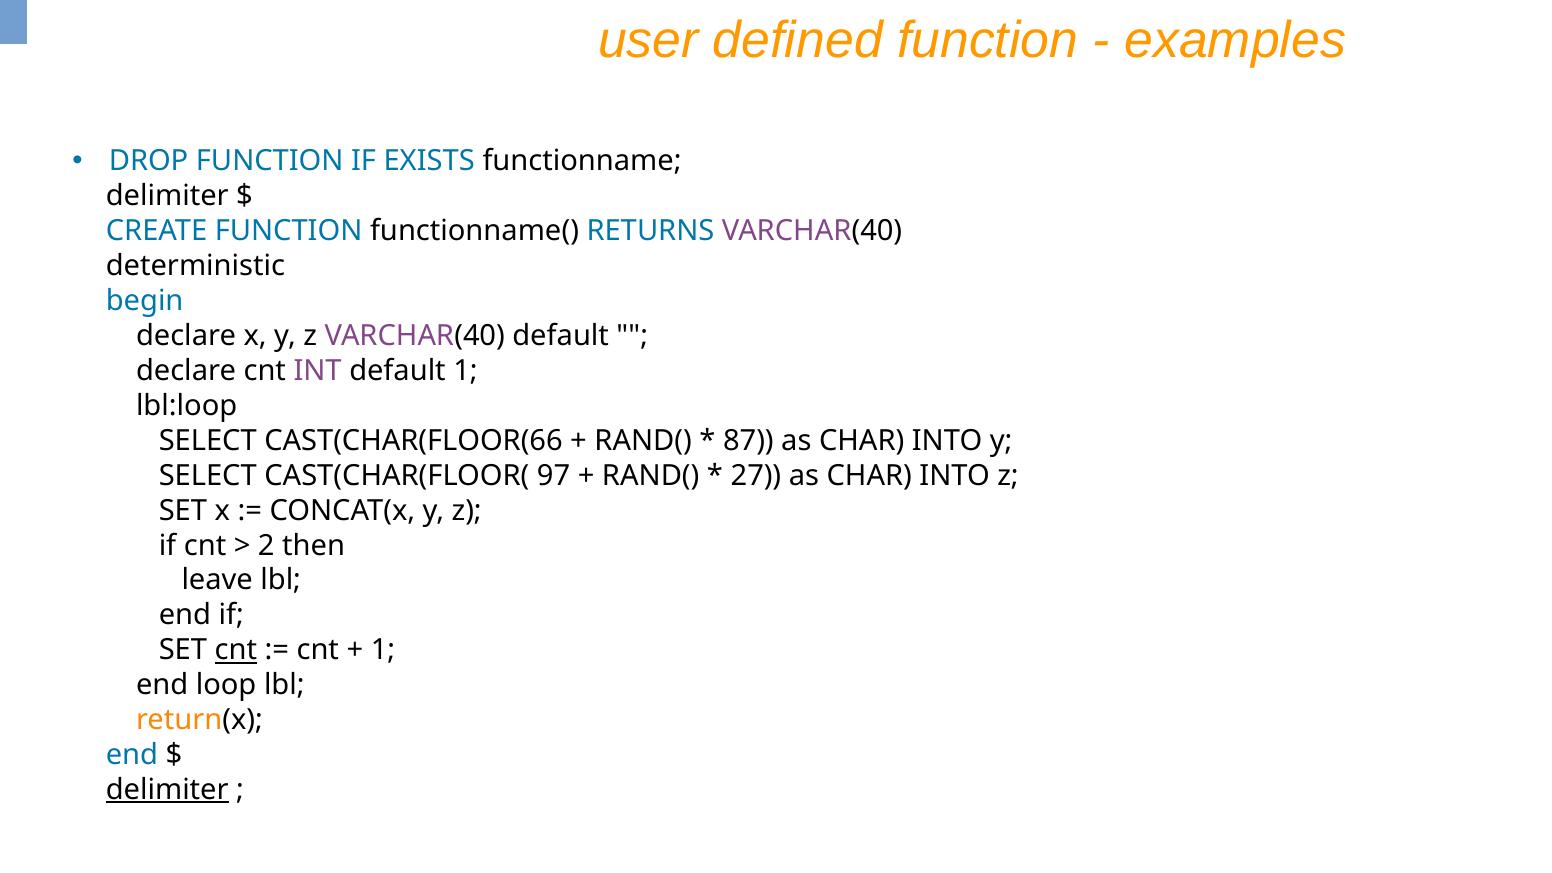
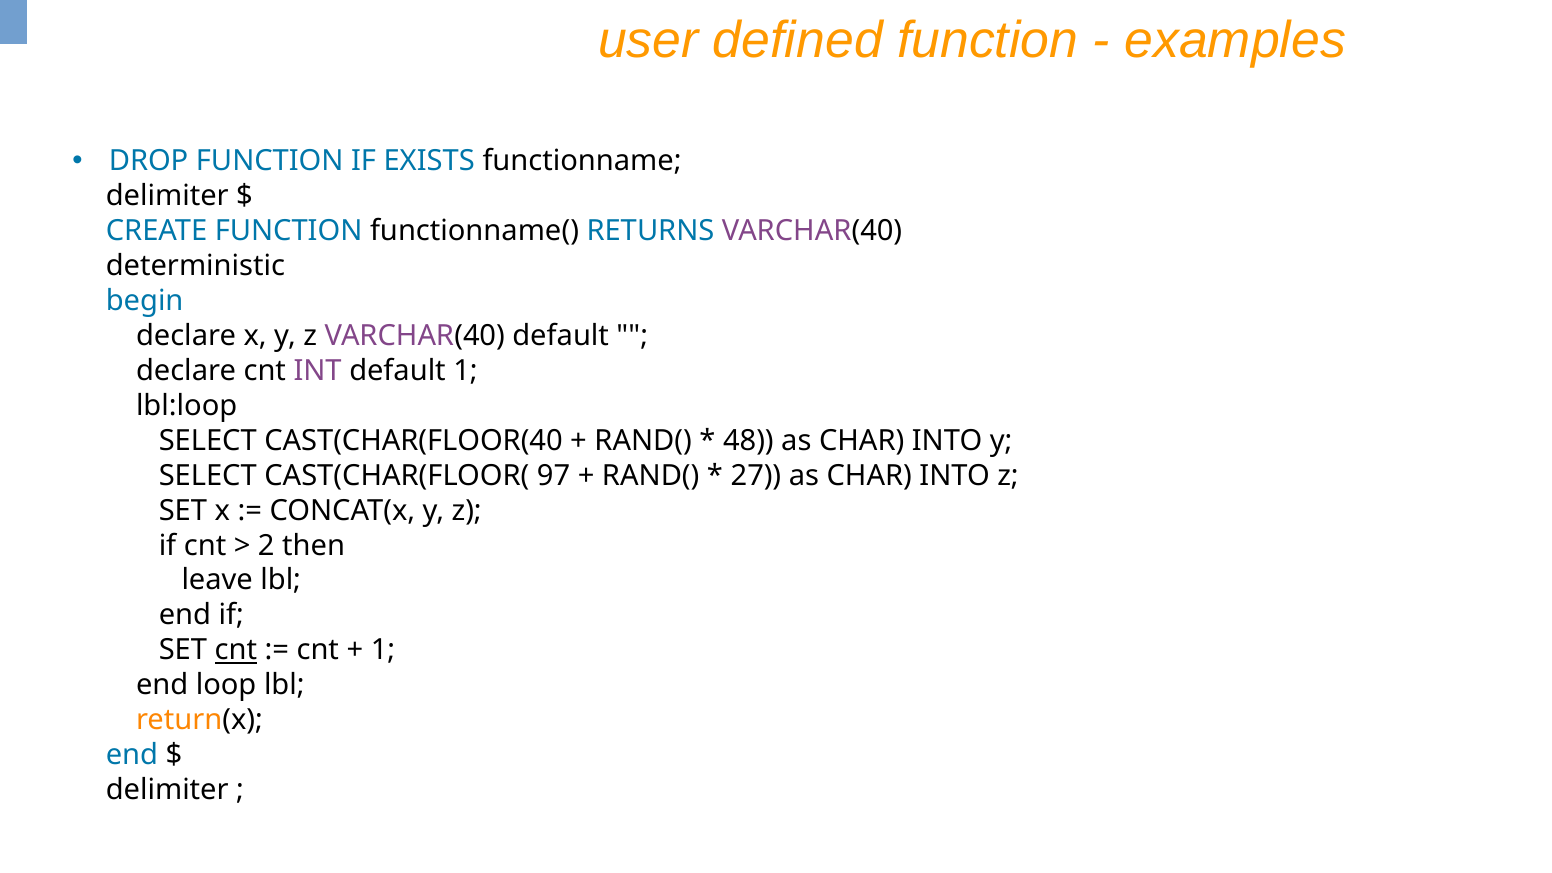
CAST(CHAR(FLOOR(66: CAST(CHAR(FLOOR(66 -> CAST(CHAR(FLOOR(40
87: 87 -> 48
delimiter at (167, 790) underline: present -> none
